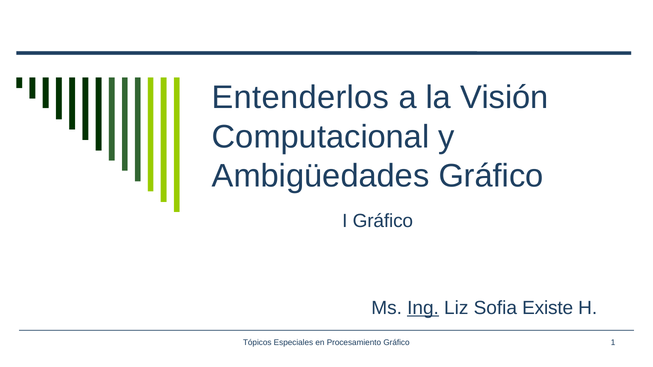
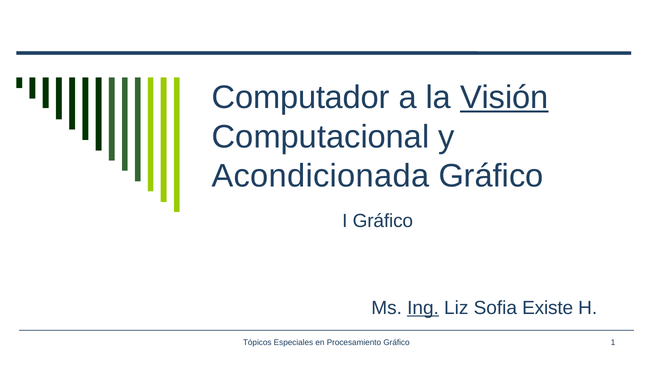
Entenderlos: Entenderlos -> Computador
Visión underline: none -> present
Ambigüedades: Ambigüedades -> Acondicionada
